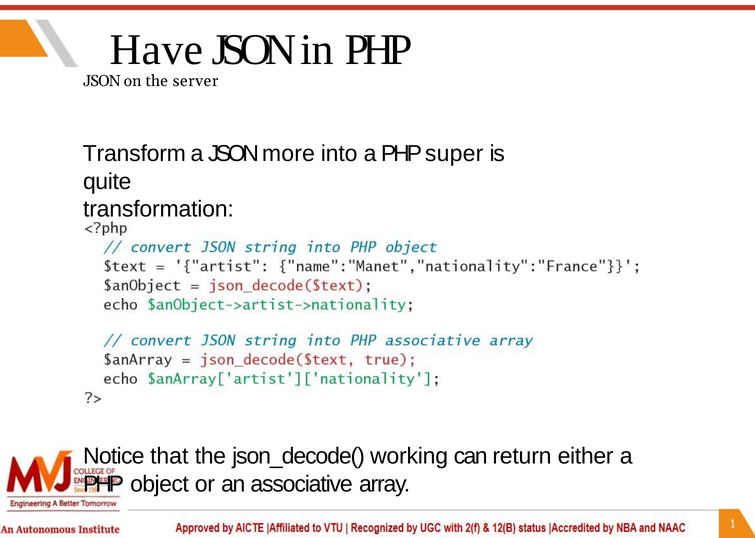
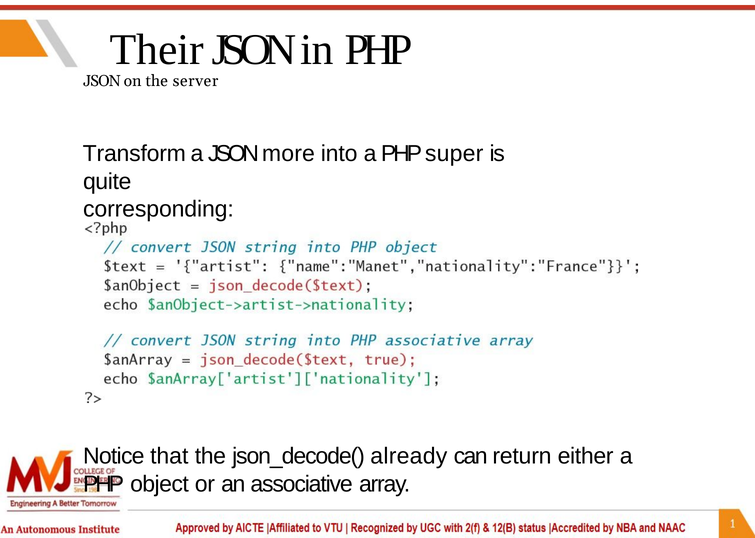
Have: Have -> Their
transformation: transformation -> corresponding
working: working -> already
